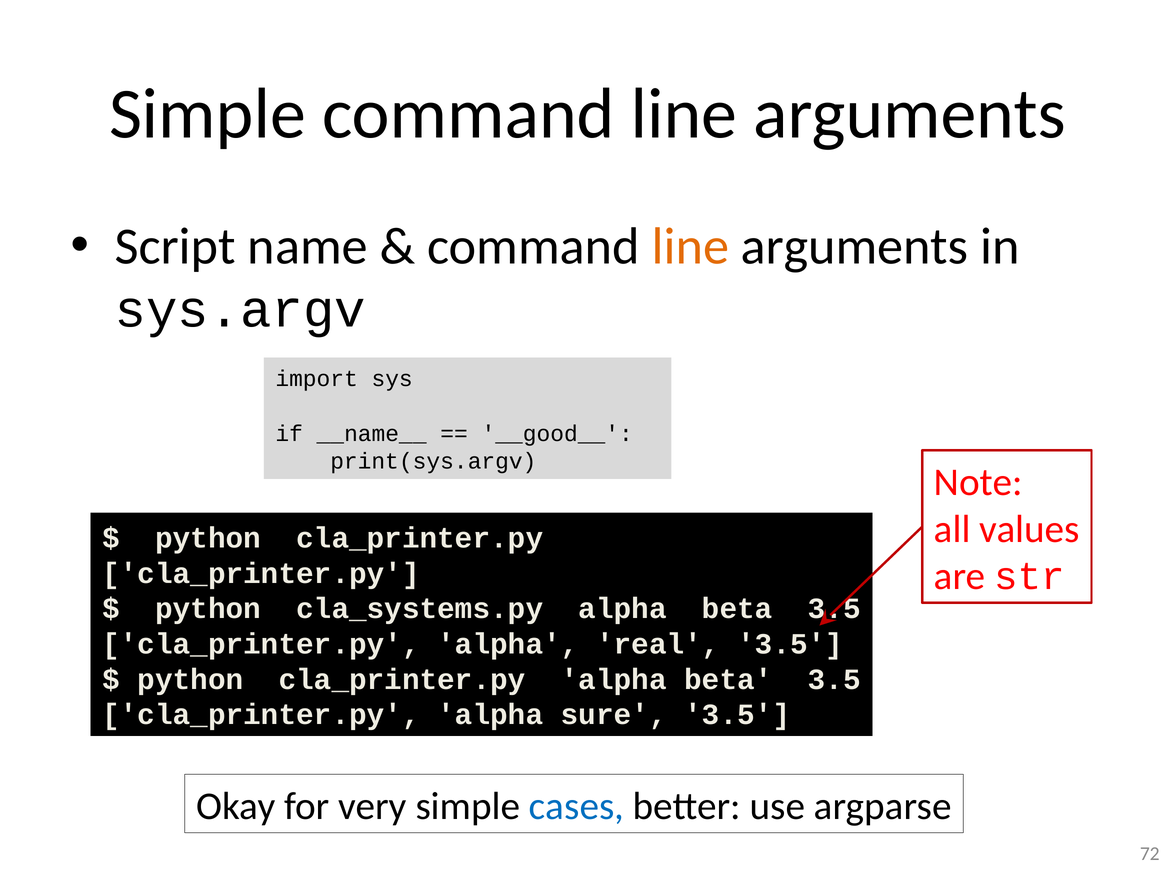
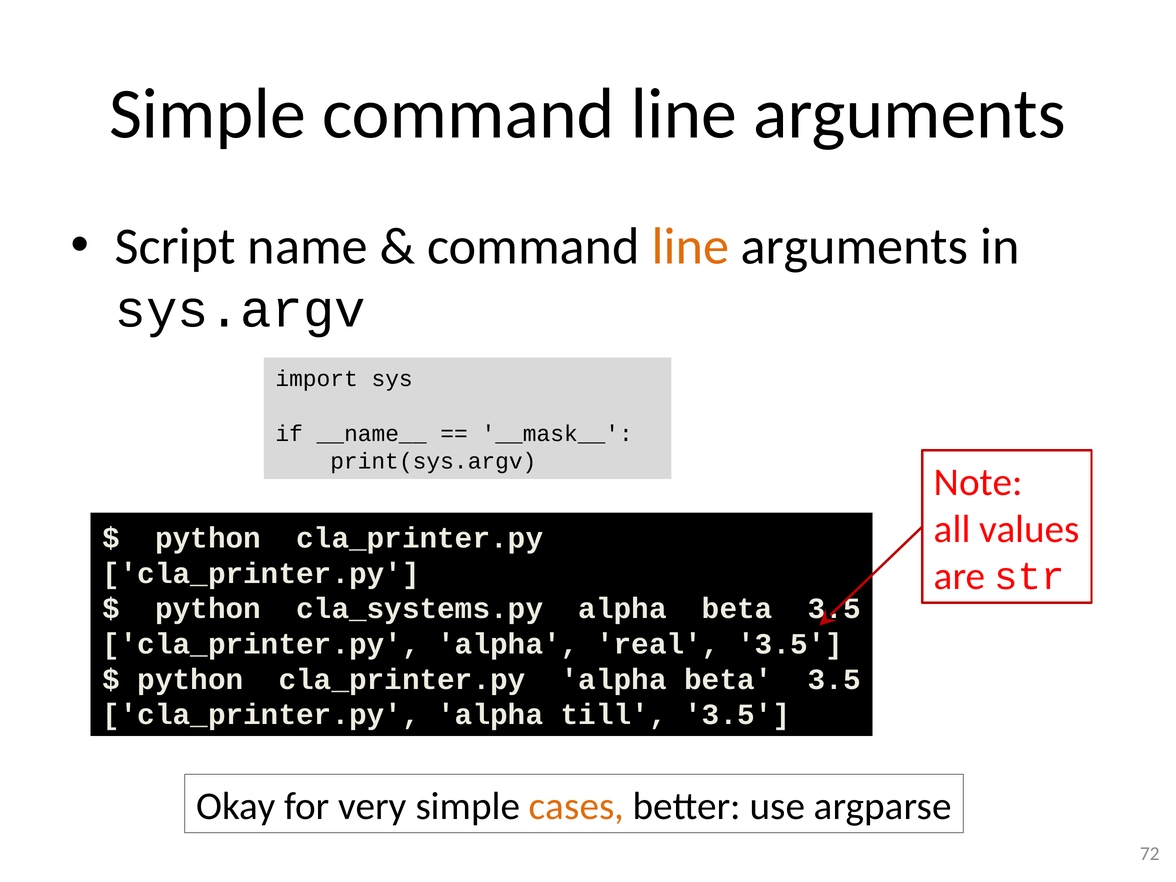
__good__: __good__ -> __mask__
sure: sure -> till
cases colour: blue -> orange
